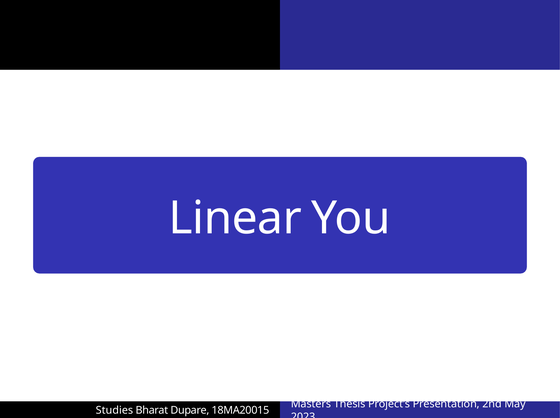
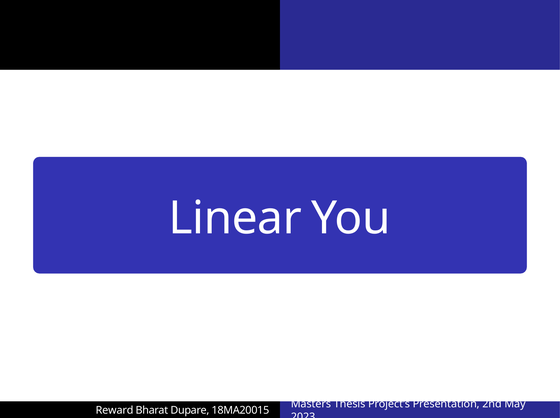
Studies: Studies -> Reward
